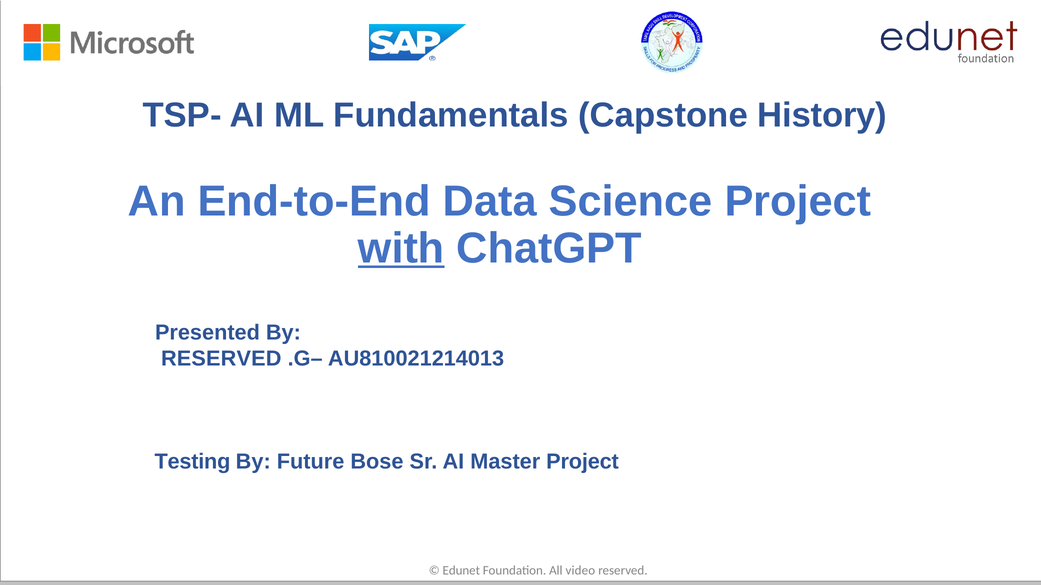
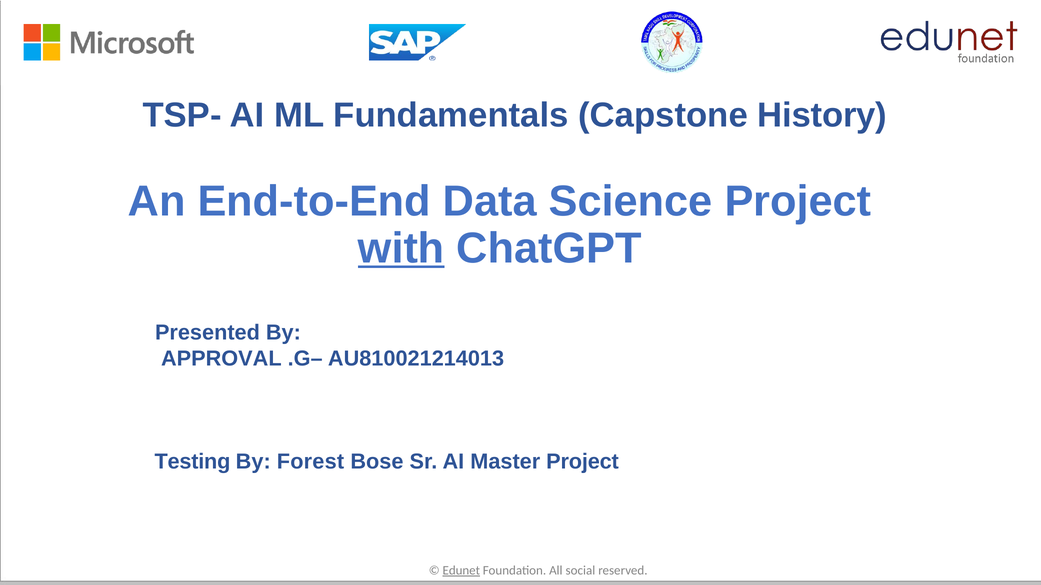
RESERVED at (221, 359): RESERVED -> APPROVAL
Future: Future -> Forest
Edunet underline: none -> present
video: video -> social
